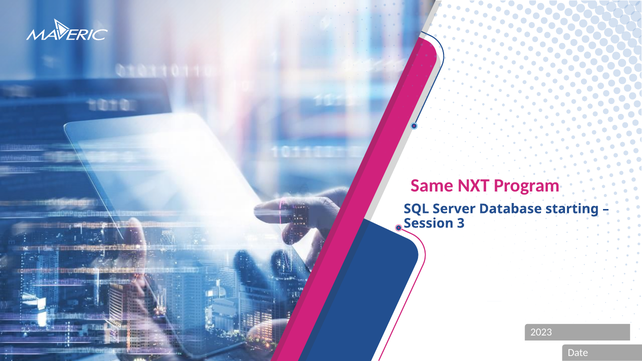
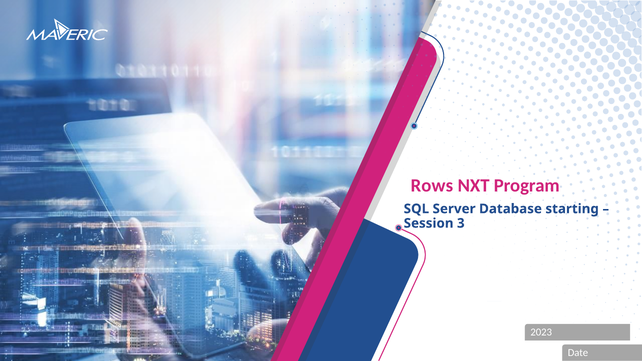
Same: Same -> Rows
